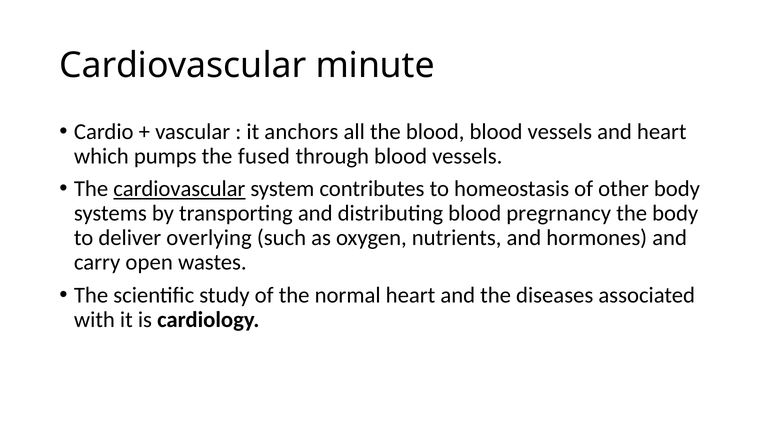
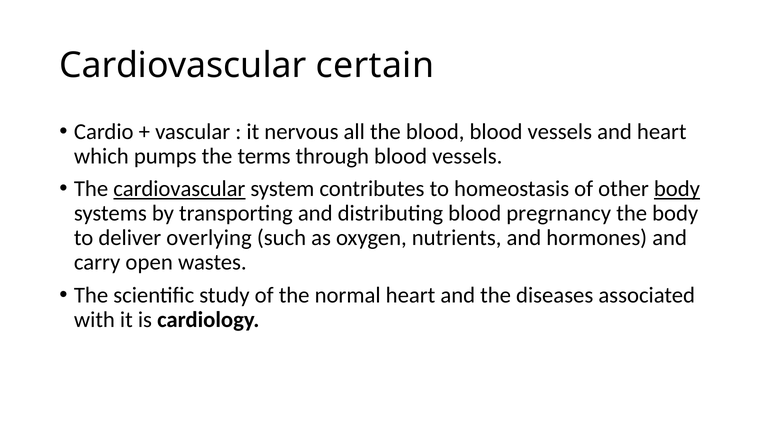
minute: minute -> certain
anchors: anchors -> nervous
fused: fused -> terms
body at (677, 189) underline: none -> present
